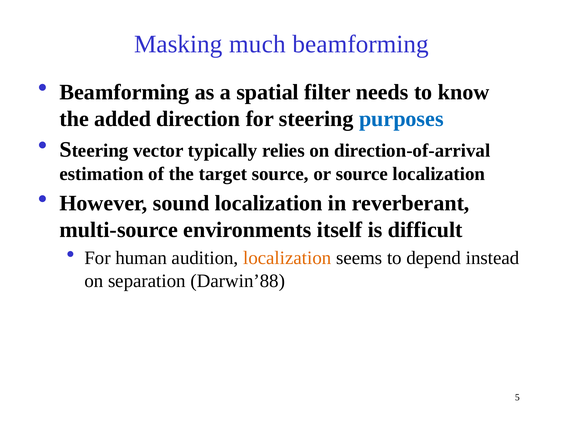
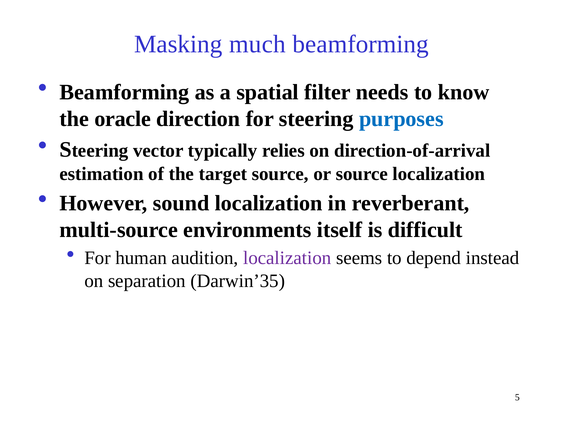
added: added -> oracle
localization at (287, 258) colour: orange -> purple
Darwin’88: Darwin’88 -> Darwin’35
